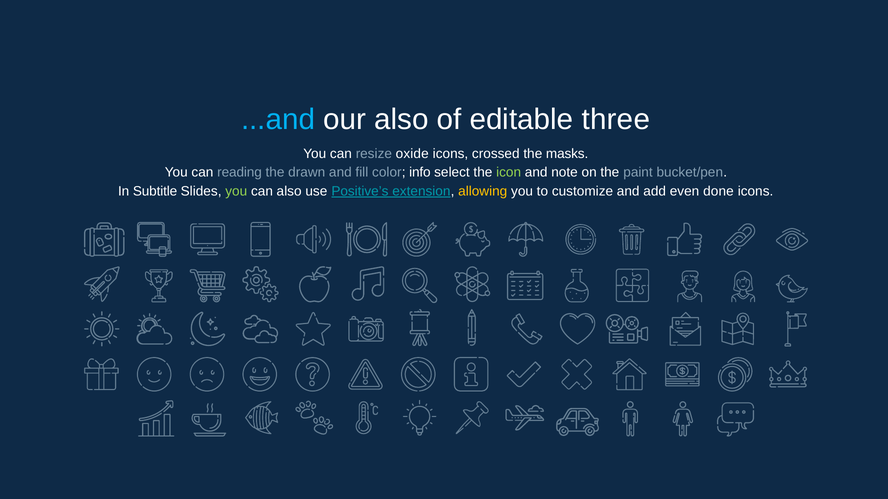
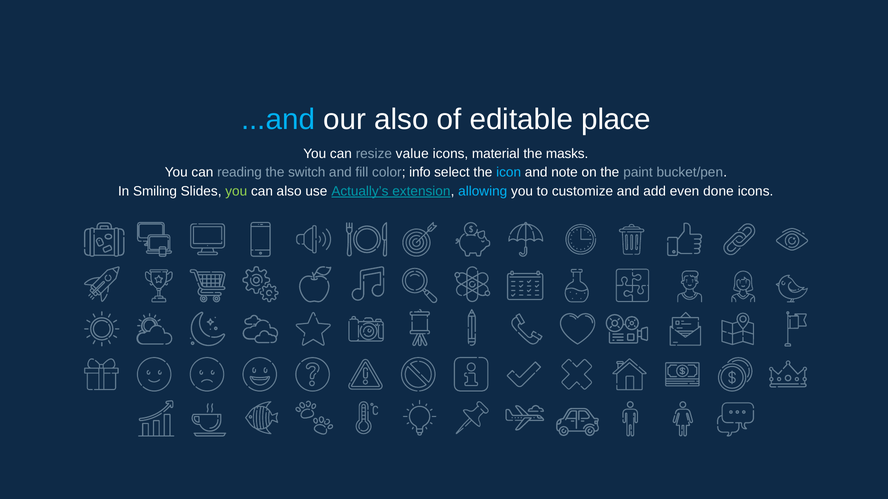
three: three -> place
oxide: oxide -> value
crossed: crossed -> material
drawn: drawn -> switch
icon colour: light green -> light blue
Subtitle: Subtitle -> Smiling
Positive’s: Positive’s -> Actually’s
allowing colour: yellow -> light blue
